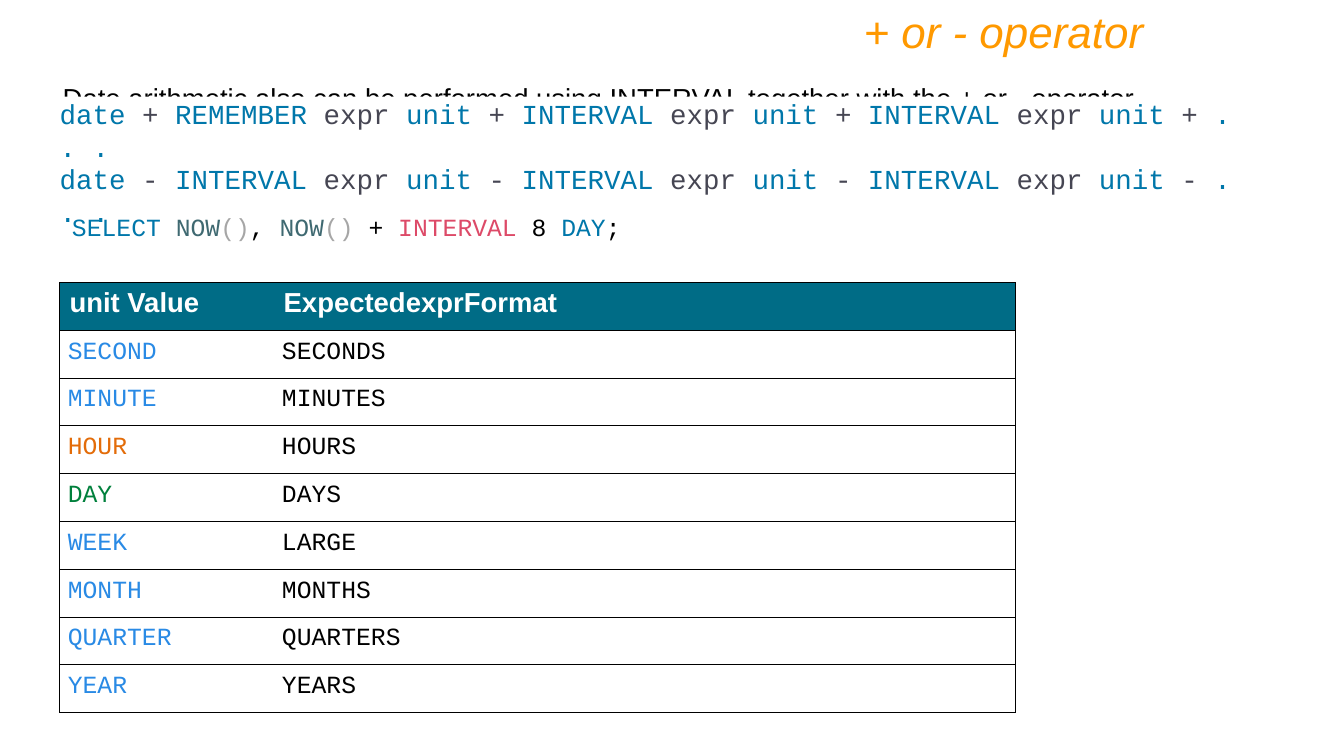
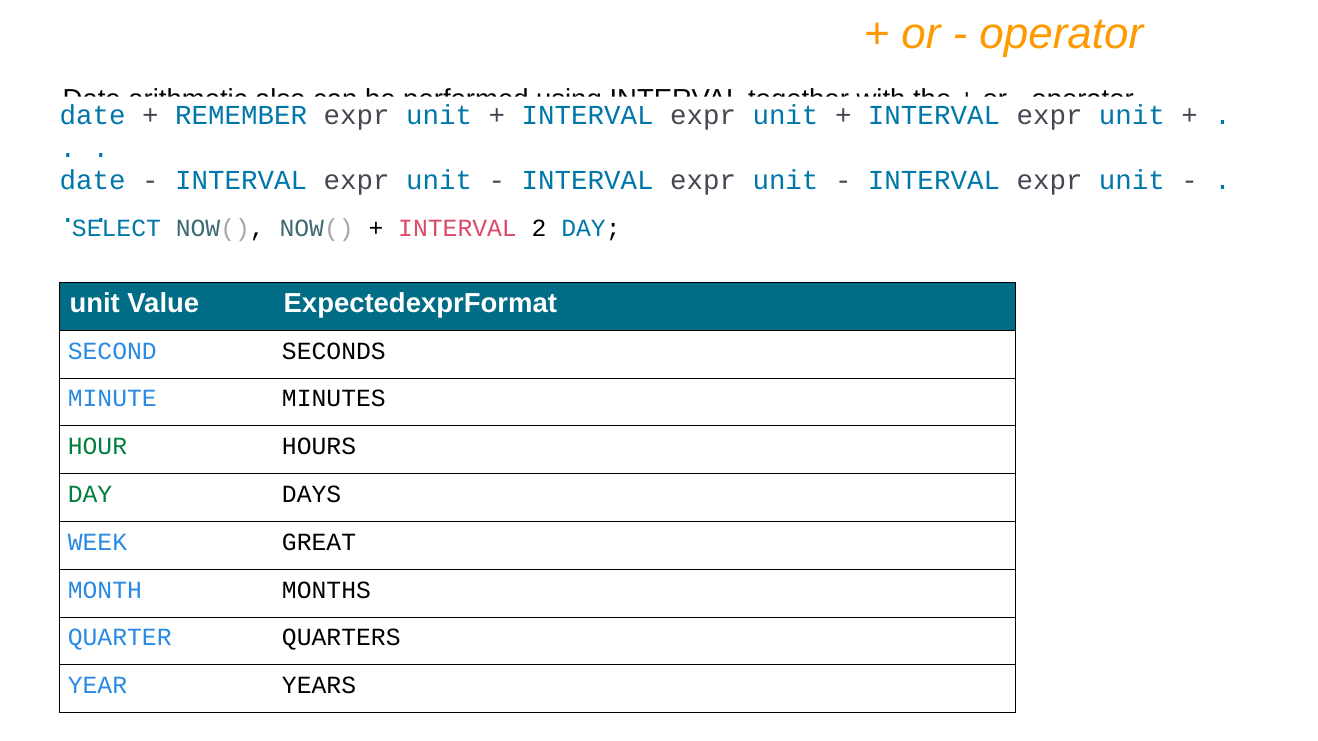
8: 8 -> 2
HOUR colour: orange -> green
LARGE: LARGE -> GREAT
